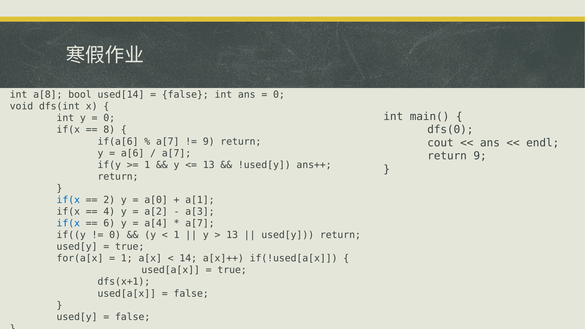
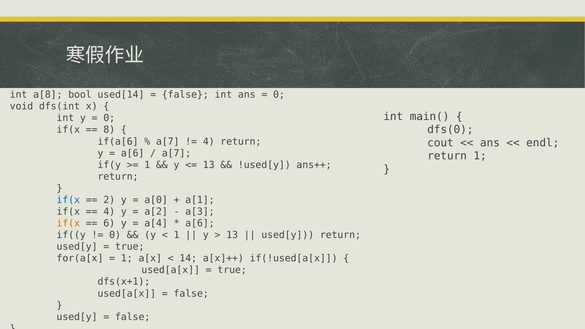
9 at (209, 142): 9 -> 4
return 9: 9 -> 1
if(x at (68, 223) colour: blue -> orange
a[7 at (200, 223): a[7 -> a[6
